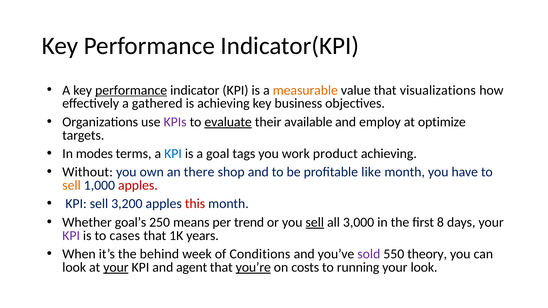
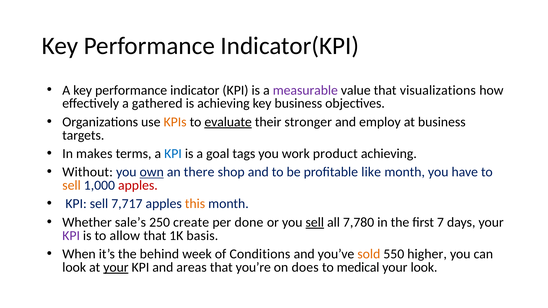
performance at (131, 90) underline: present -> none
measurable colour: orange -> purple
KPIs colour: purple -> orange
available: available -> stronger
at optimize: optimize -> business
modes: modes -> makes
own underline: none -> present
3,200: 3,200 -> 7,717
this colour: red -> orange
goal’s: goal’s -> sale’s
means: means -> create
trend: trend -> done
3,000: 3,000 -> 7,780
8: 8 -> 7
cases: cases -> allow
years: years -> basis
sold colour: purple -> orange
theory: theory -> higher
agent: agent -> areas
you’re underline: present -> none
costs: costs -> does
running: running -> medical
